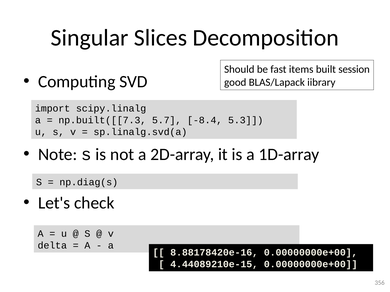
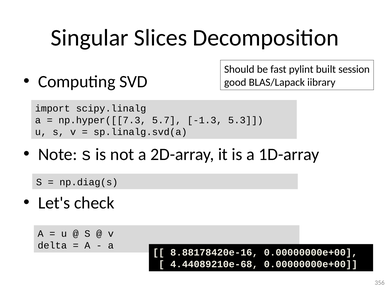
items: items -> pylint
np.built([[7.3: np.built([[7.3 -> np.hyper([[7.3
-8.4: -8.4 -> -1.3
4.44089210e-15: 4.44089210e-15 -> 4.44089210e-68
